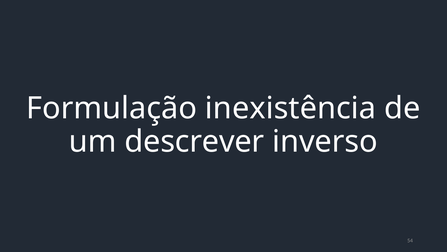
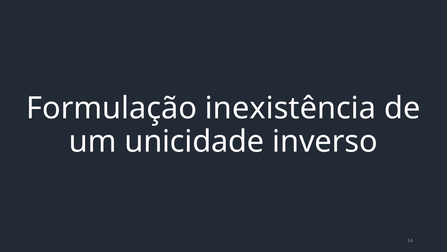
descrever: descrever -> unicidade
